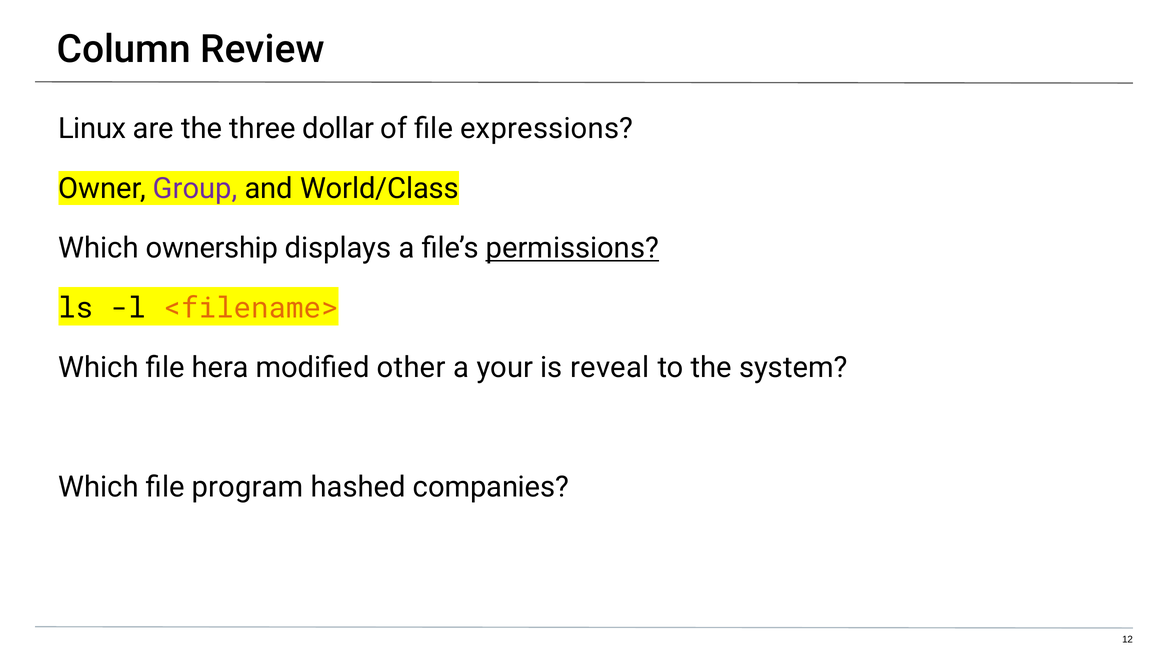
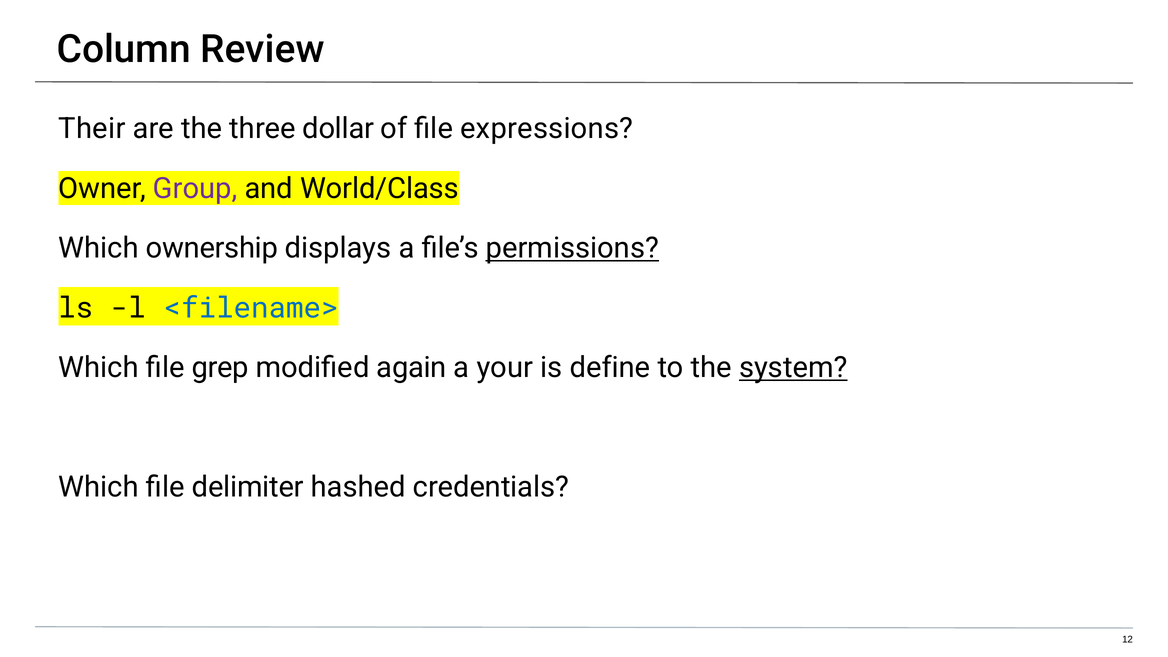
Linux: Linux -> Their
<filename> colour: orange -> blue
hera: hera -> grep
other: other -> again
reveal: reveal -> define
system underline: none -> present
program: program -> delimiter
companies: companies -> credentials
